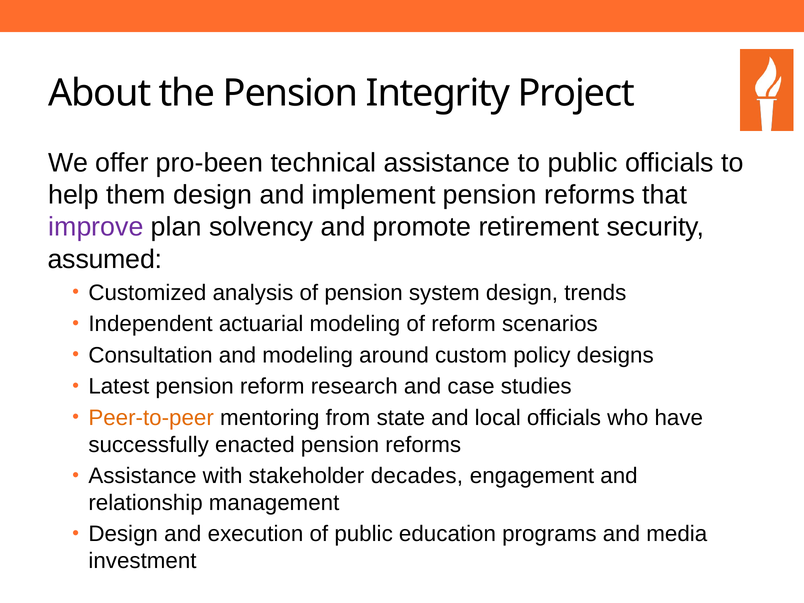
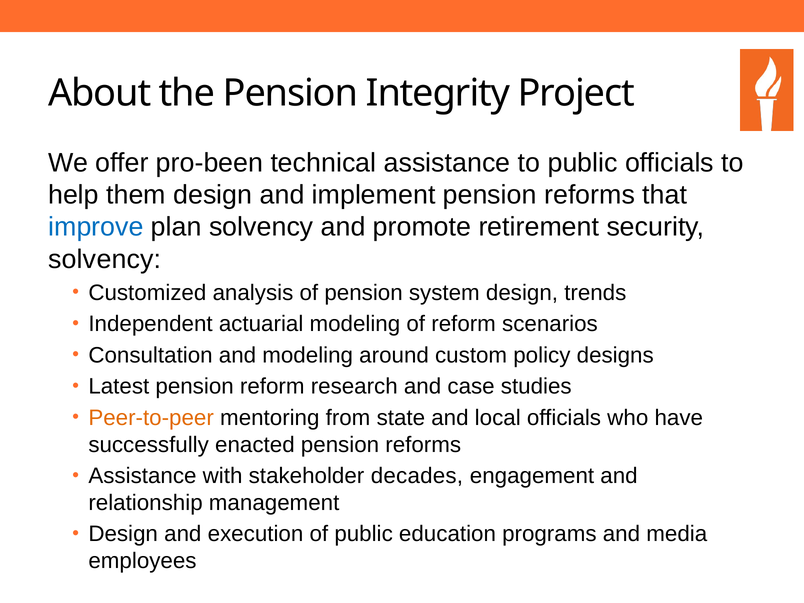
improve colour: purple -> blue
assumed at (105, 259): assumed -> solvency
investment: investment -> employees
